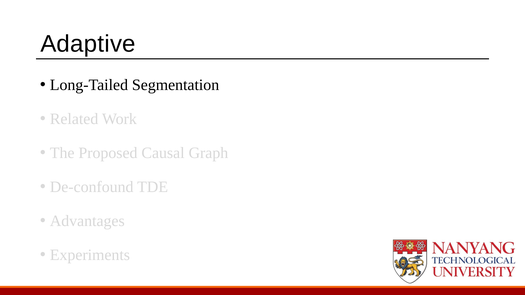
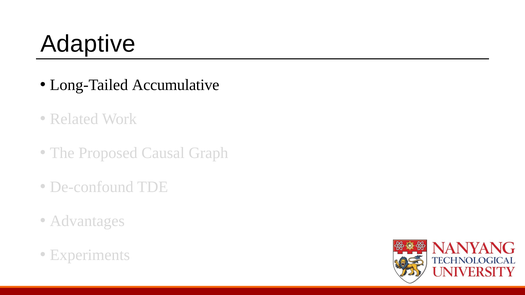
Segmentation: Segmentation -> Accumulative
